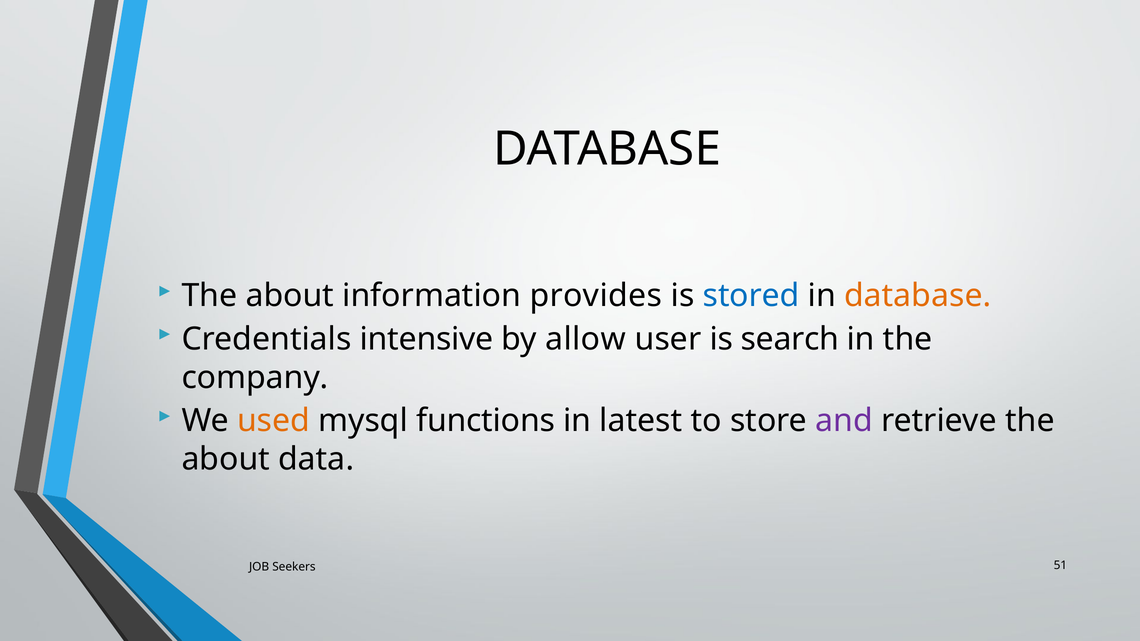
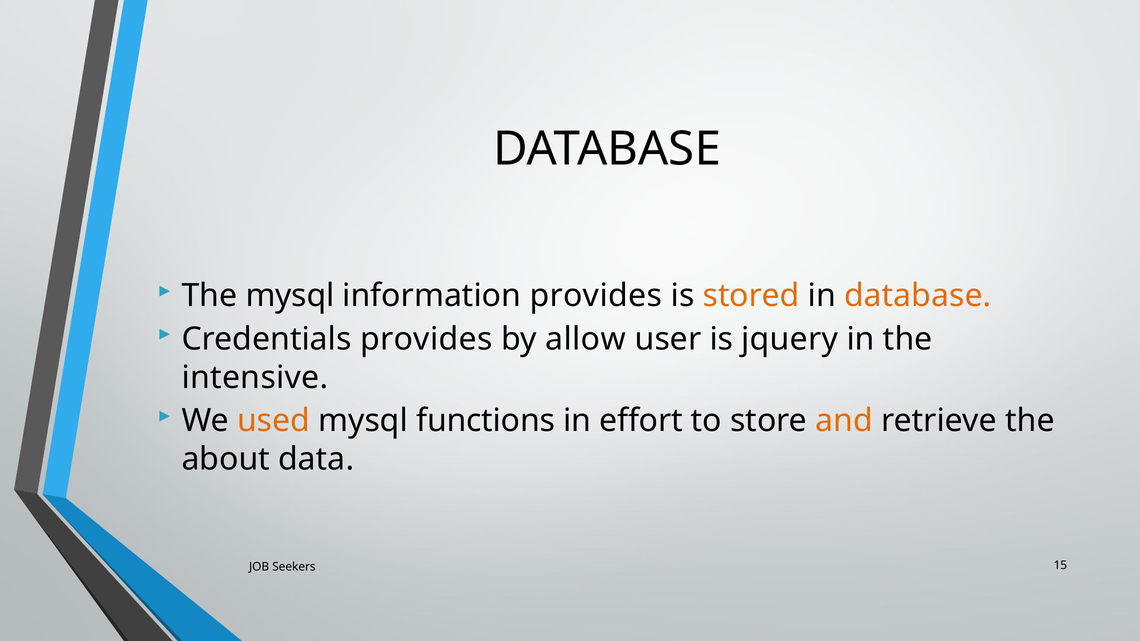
about at (290, 296): about -> mysql
stored colour: blue -> orange
Credentials intensive: intensive -> provides
search: search -> jquery
company: company -> intensive
latest: latest -> effort
and colour: purple -> orange
51: 51 -> 15
